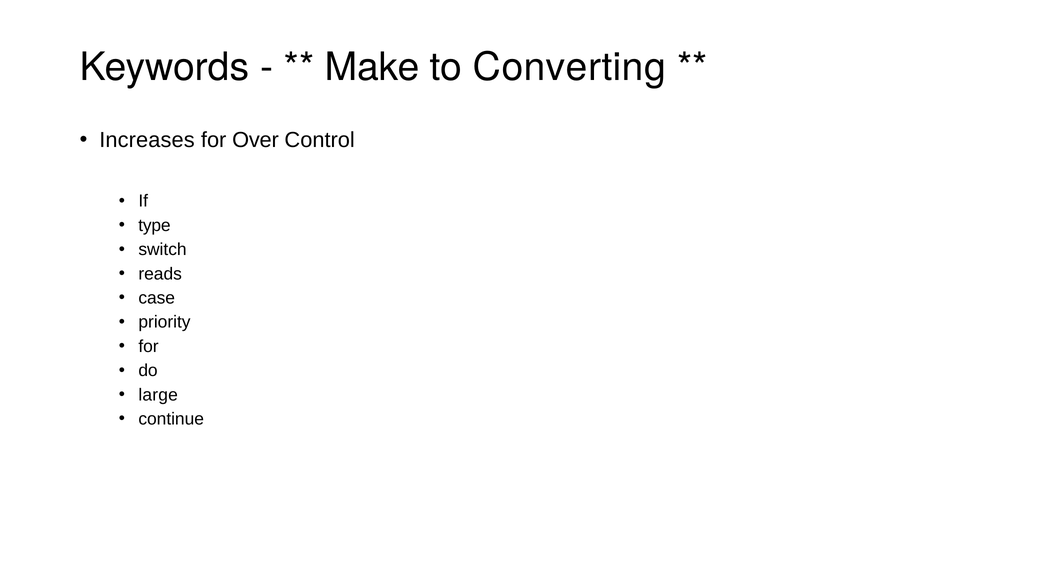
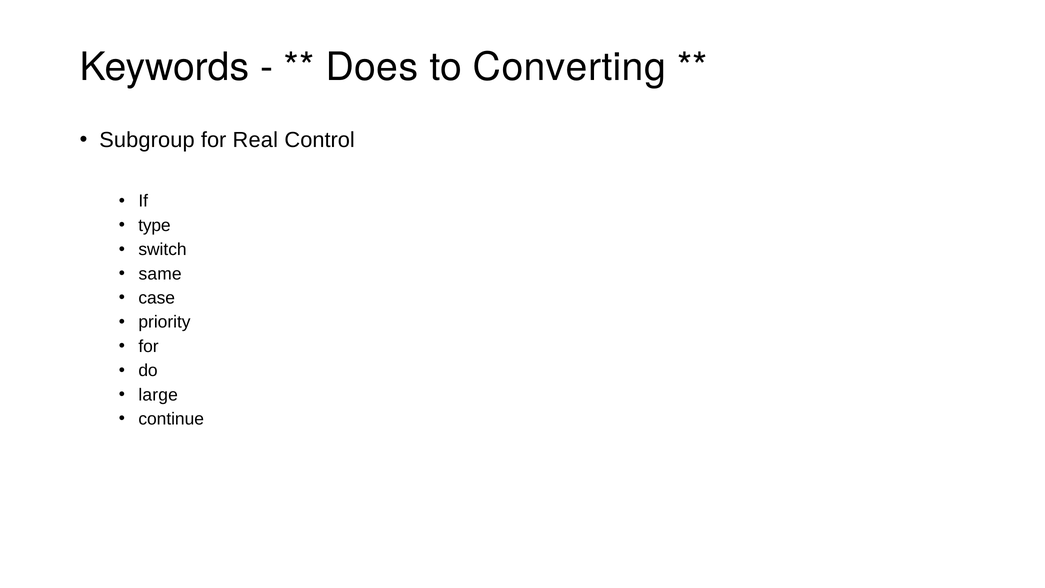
Make: Make -> Does
Increases: Increases -> Subgroup
Over: Over -> Real
reads: reads -> same
